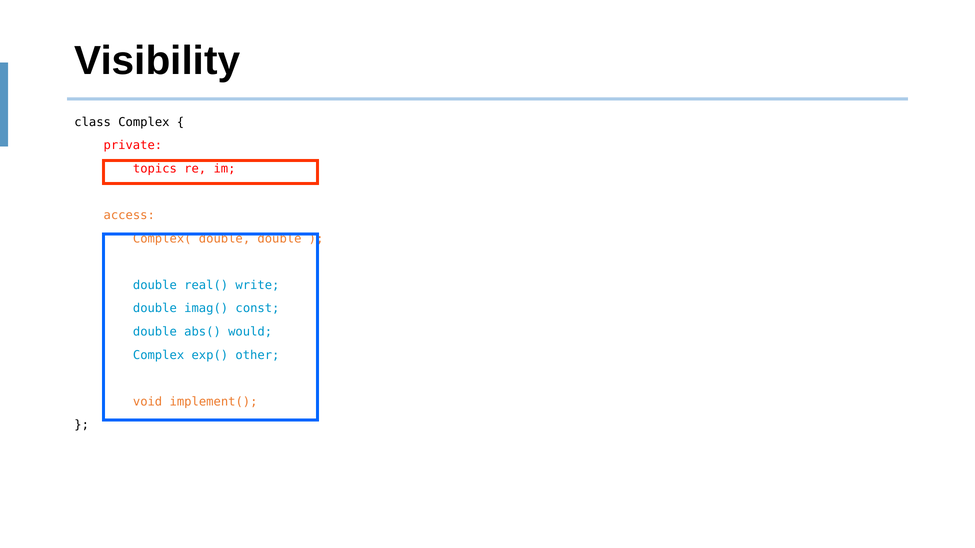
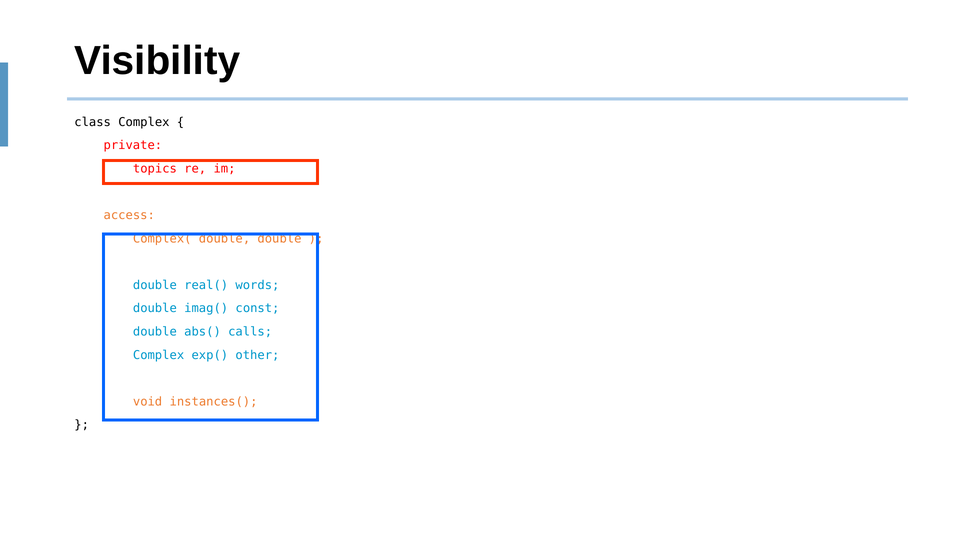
write: write -> words
would: would -> calls
implement(: implement( -> instances(
